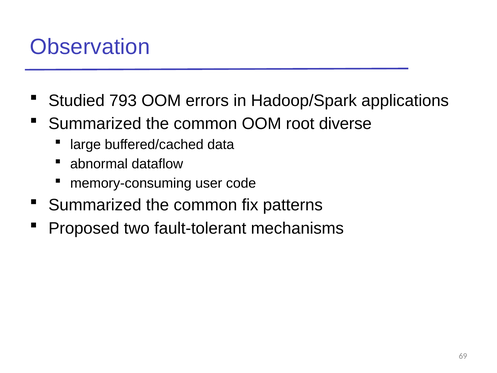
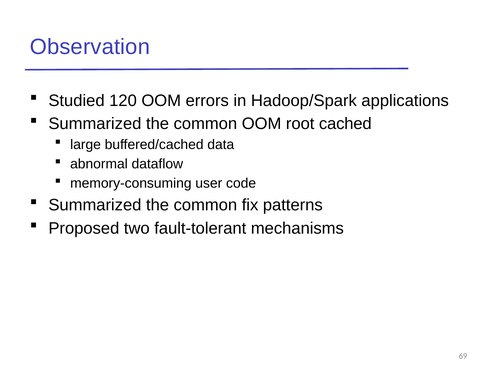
793: 793 -> 120
diverse: diverse -> cached
